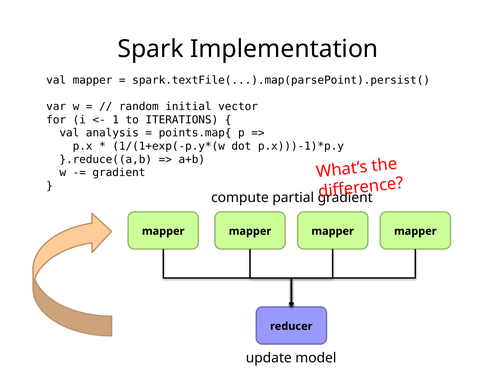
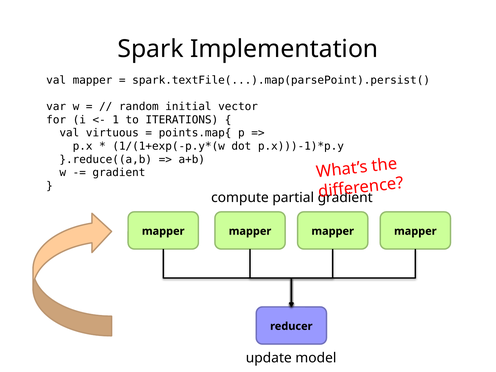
analysis: analysis -> virtuous
